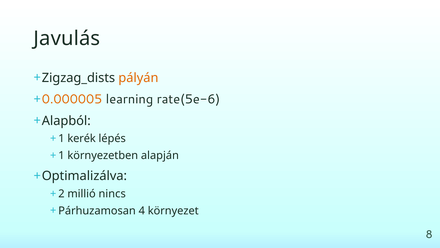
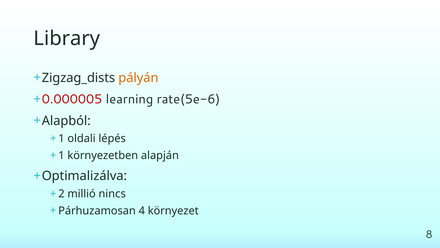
Javulás: Javulás -> Library
0.000005 colour: orange -> red
kerék: kerék -> oldali
